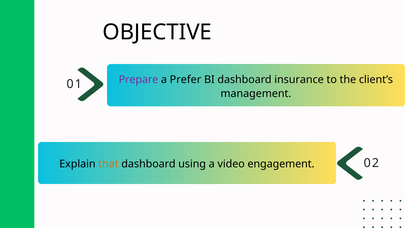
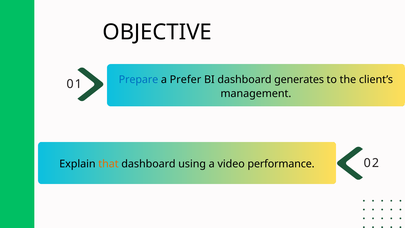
Prepare colour: purple -> blue
insurance: insurance -> generates
engagement: engagement -> performance
